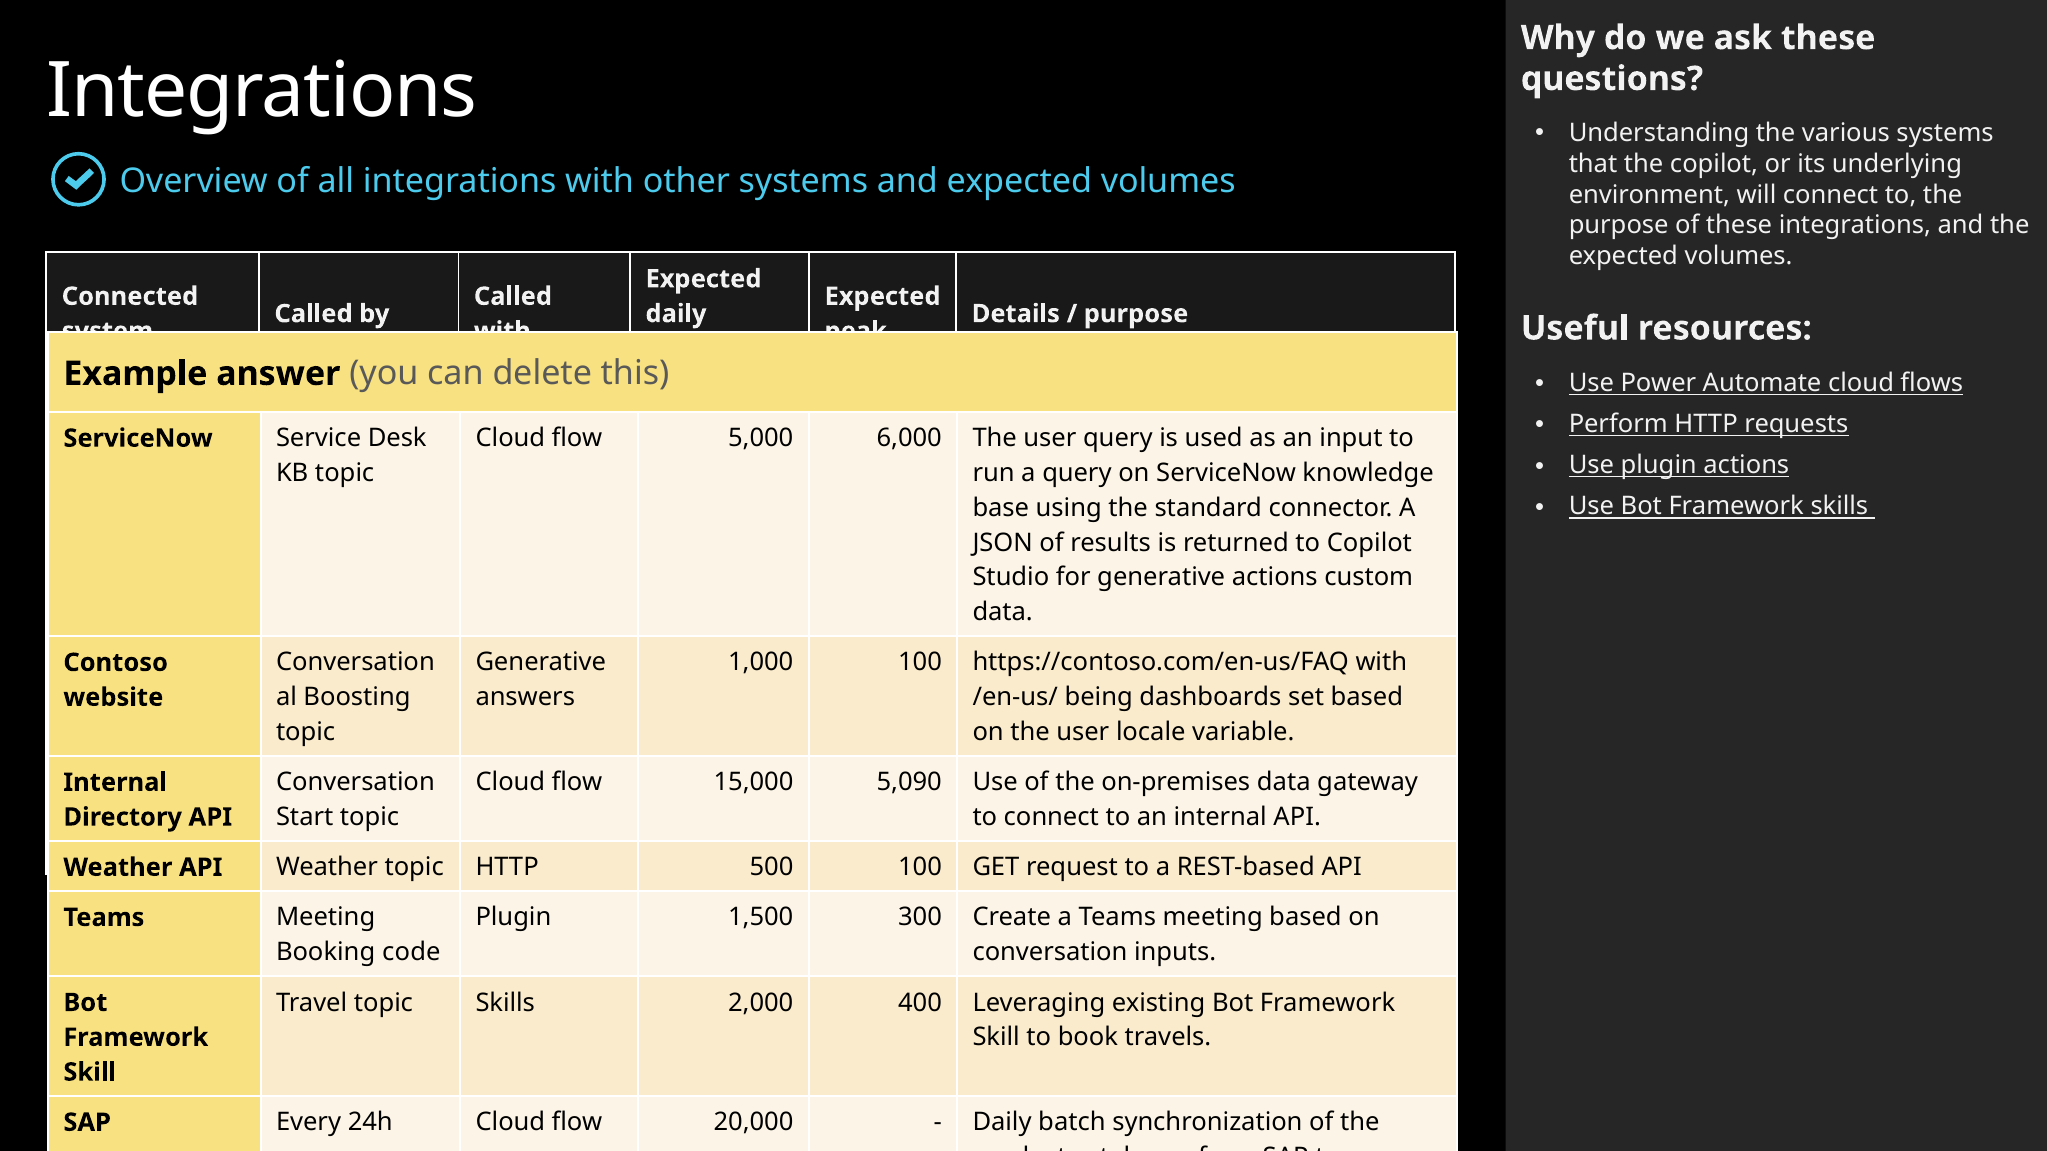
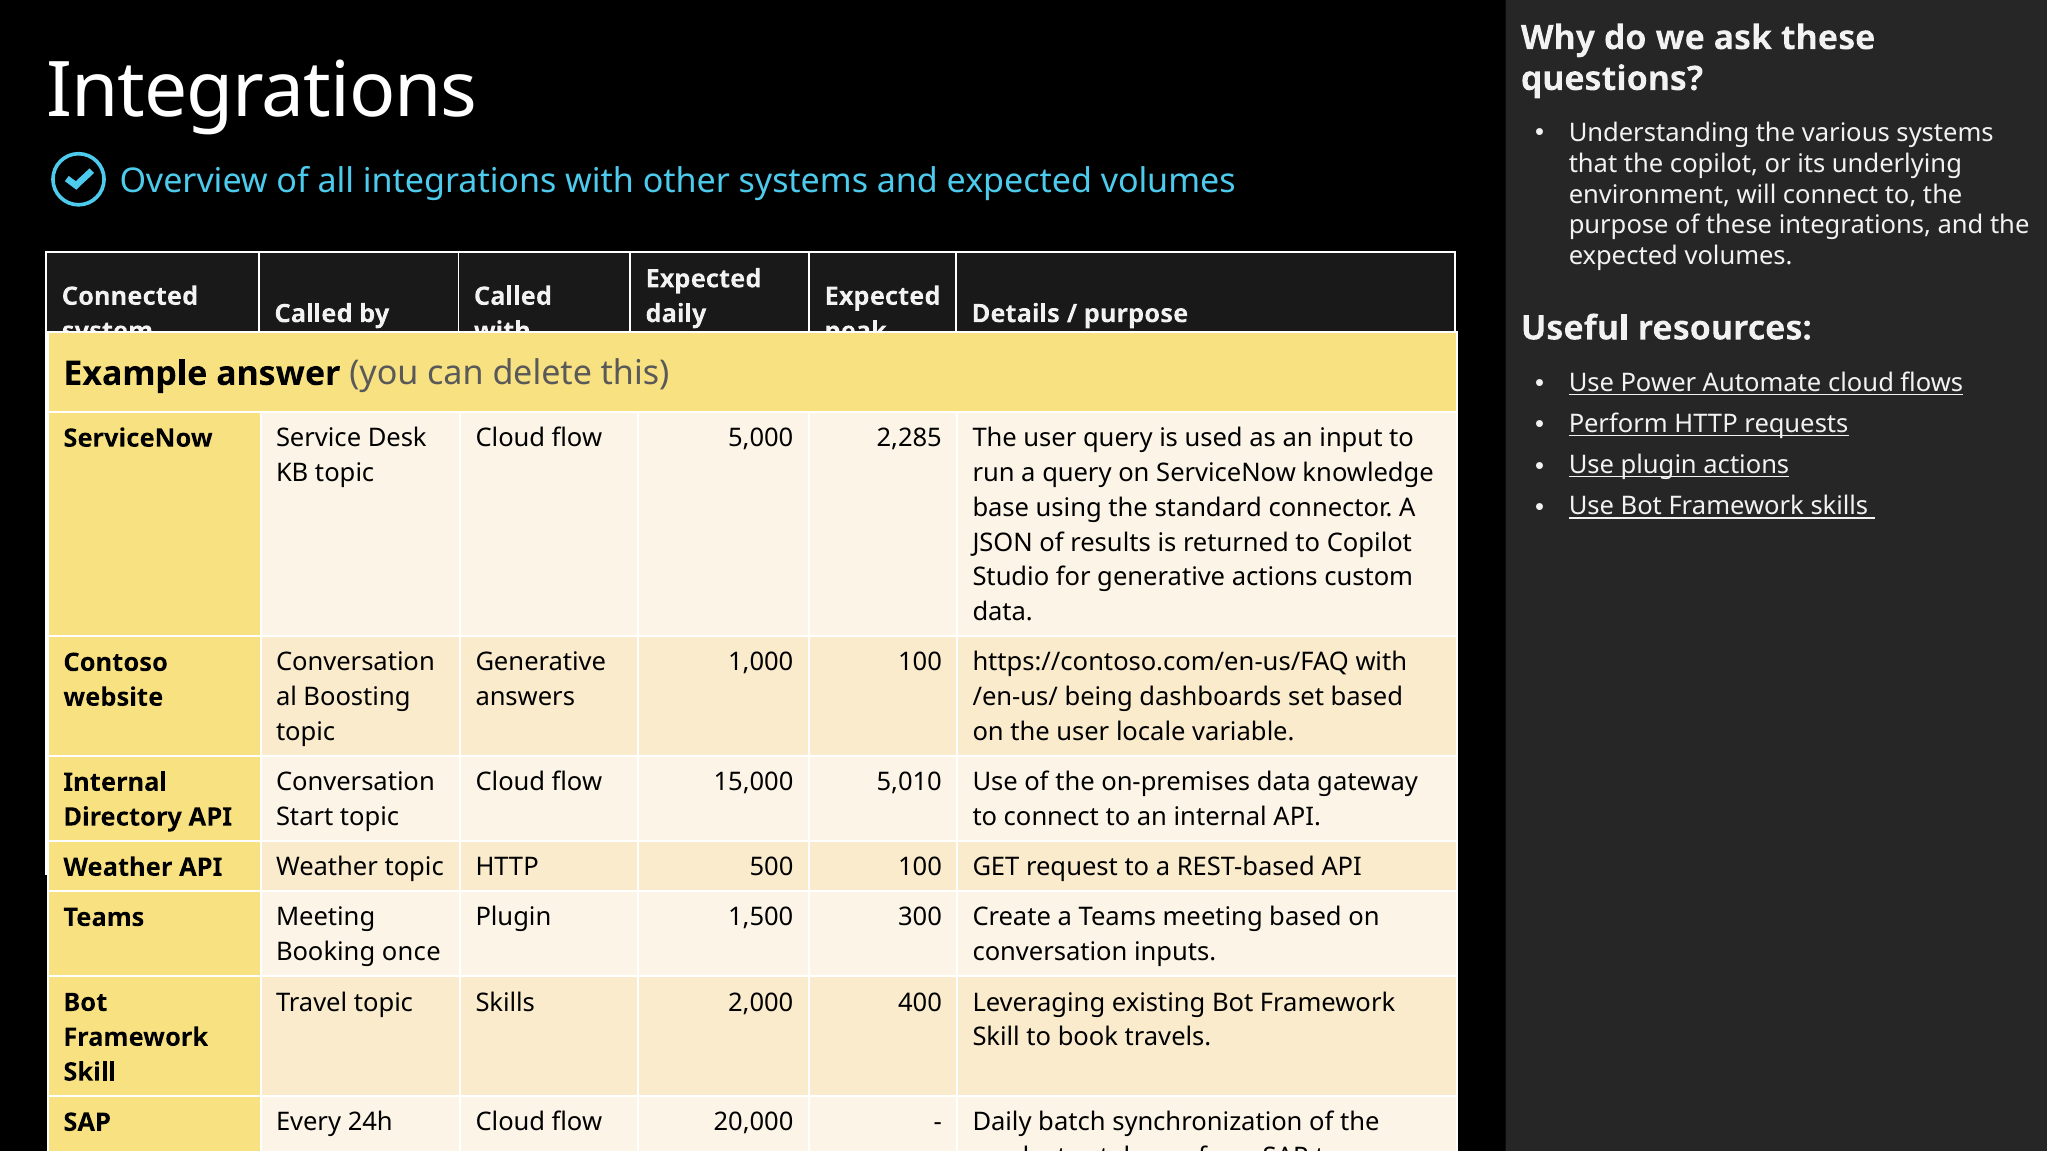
6,000: 6,000 -> 2,285
5,090: 5,090 -> 5,010
code: code -> once
